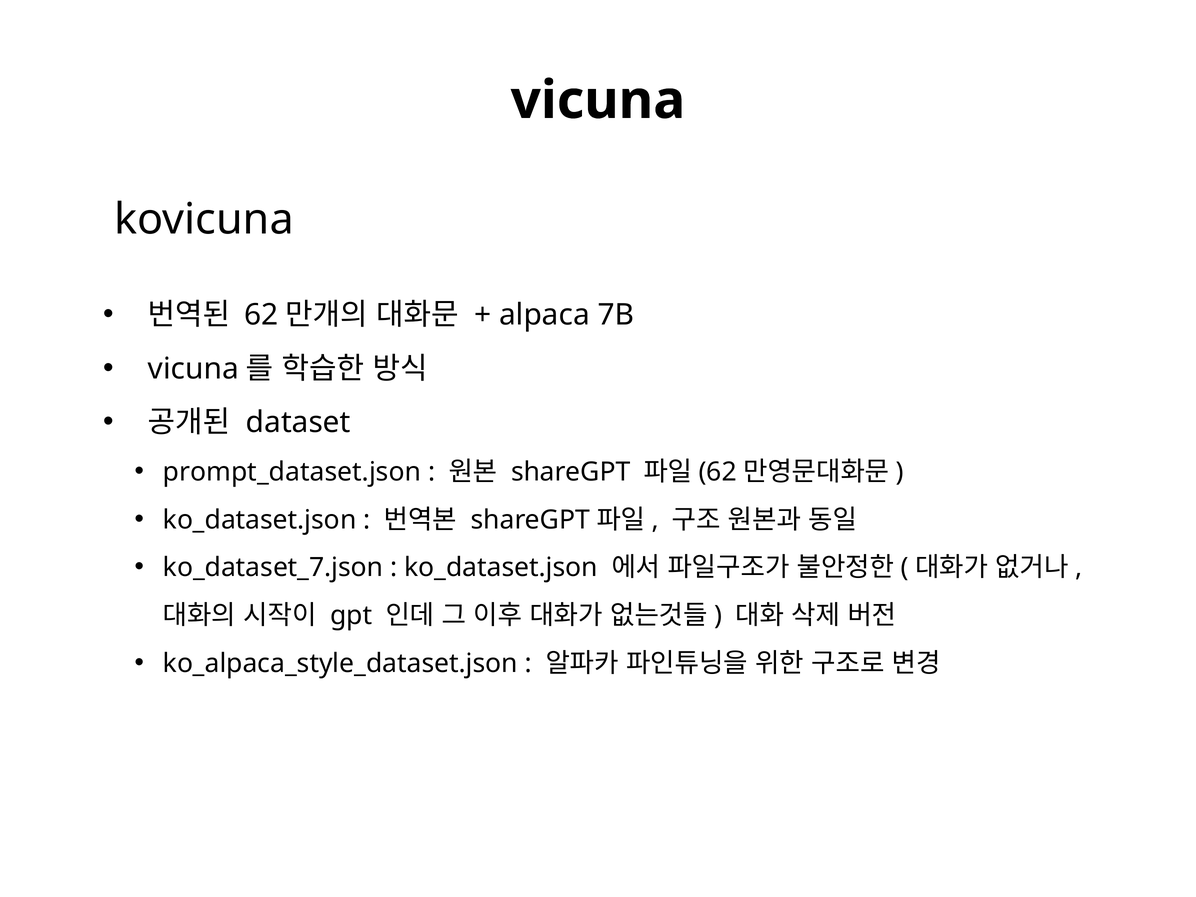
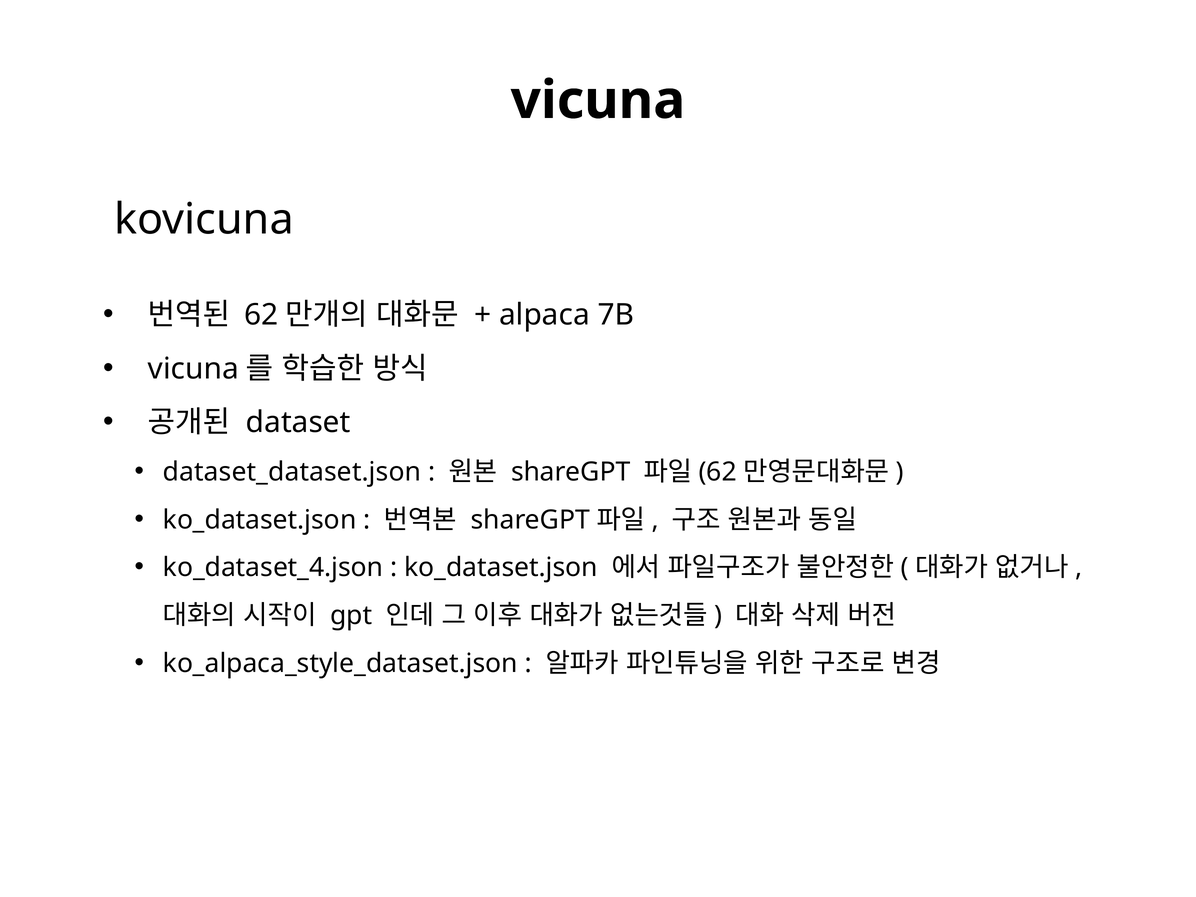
prompt_dataset.json: prompt_dataset.json -> dataset_dataset.json
ko_dataset_7.json: ko_dataset_7.json -> ko_dataset_4.json
